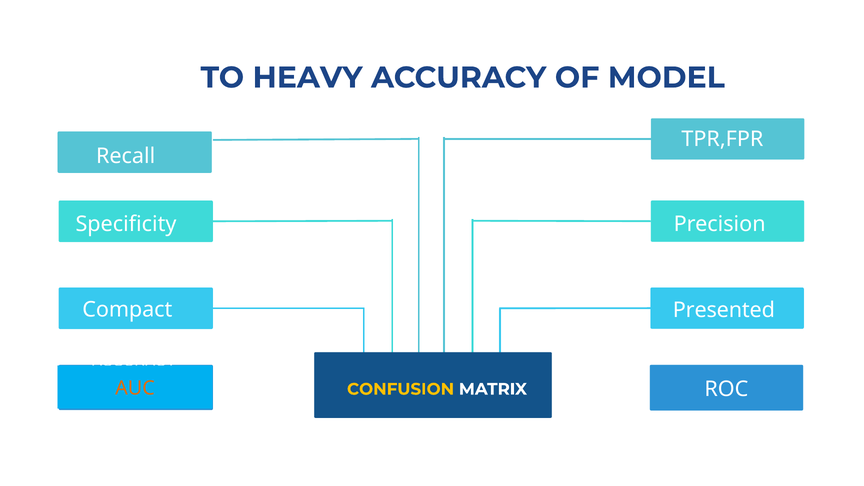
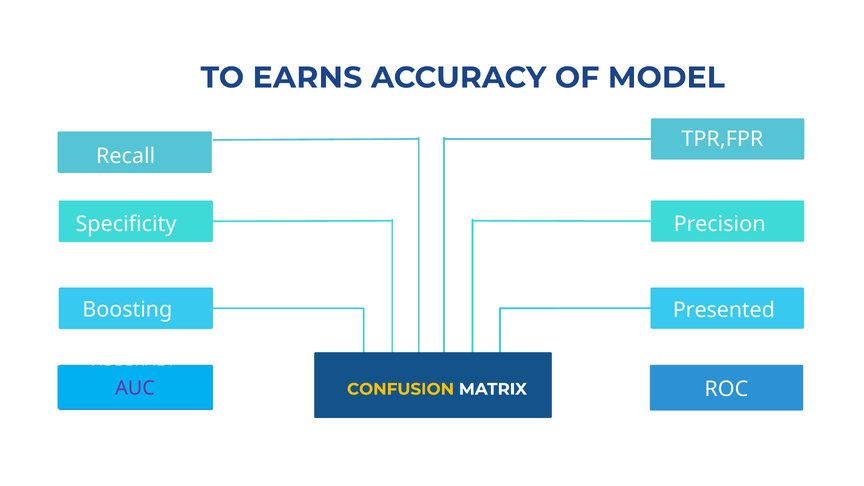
HEAVY: HEAVY -> EARNS
Compact: Compact -> Boosting
AUC at (135, 388) colour: orange -> purple
